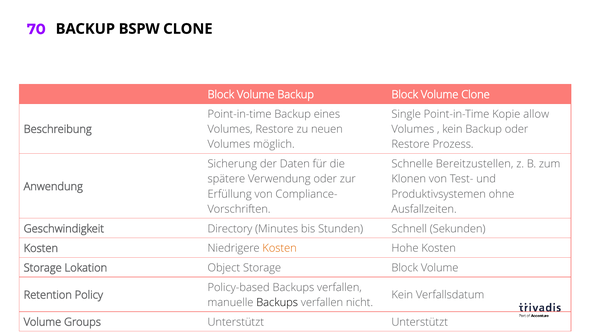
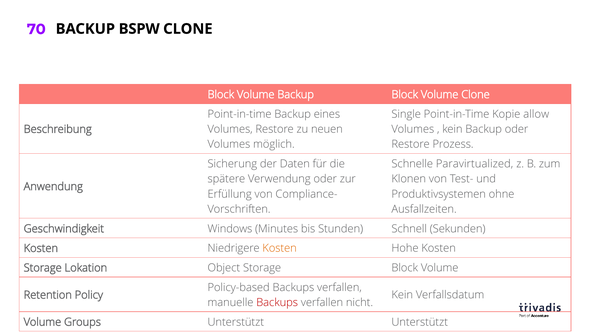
Bereitzustellen: Bereitzustellen -> Paravirtualized
Directory: Directory -> Windows
Backups at (277, 302) colour: black -> red
